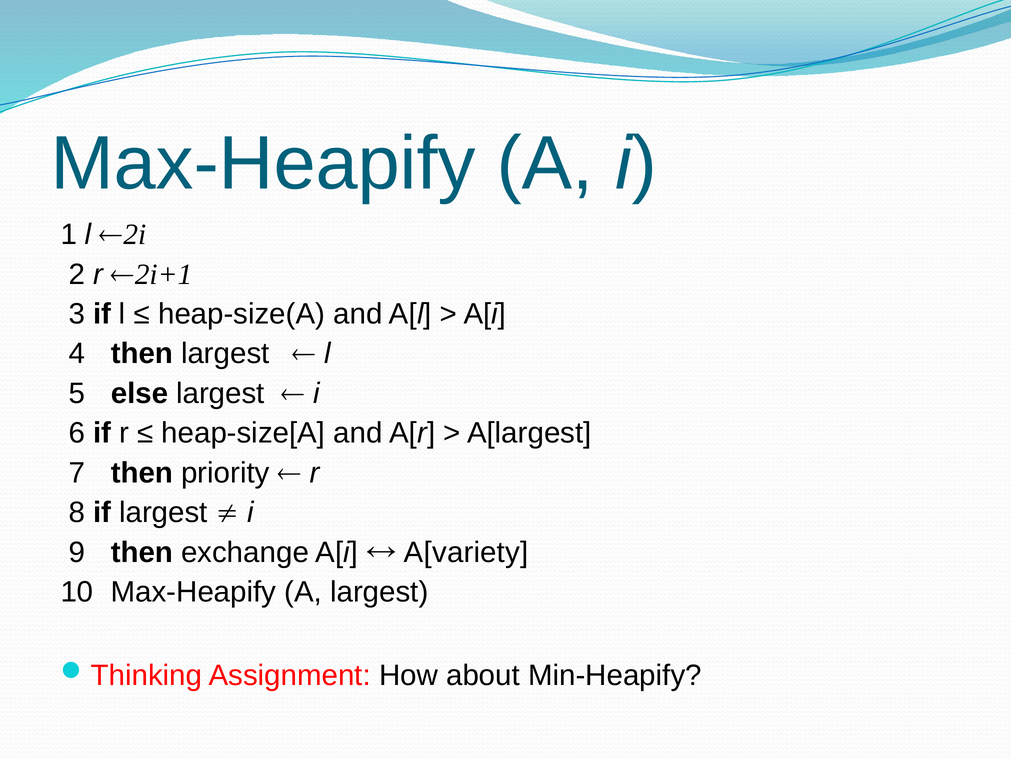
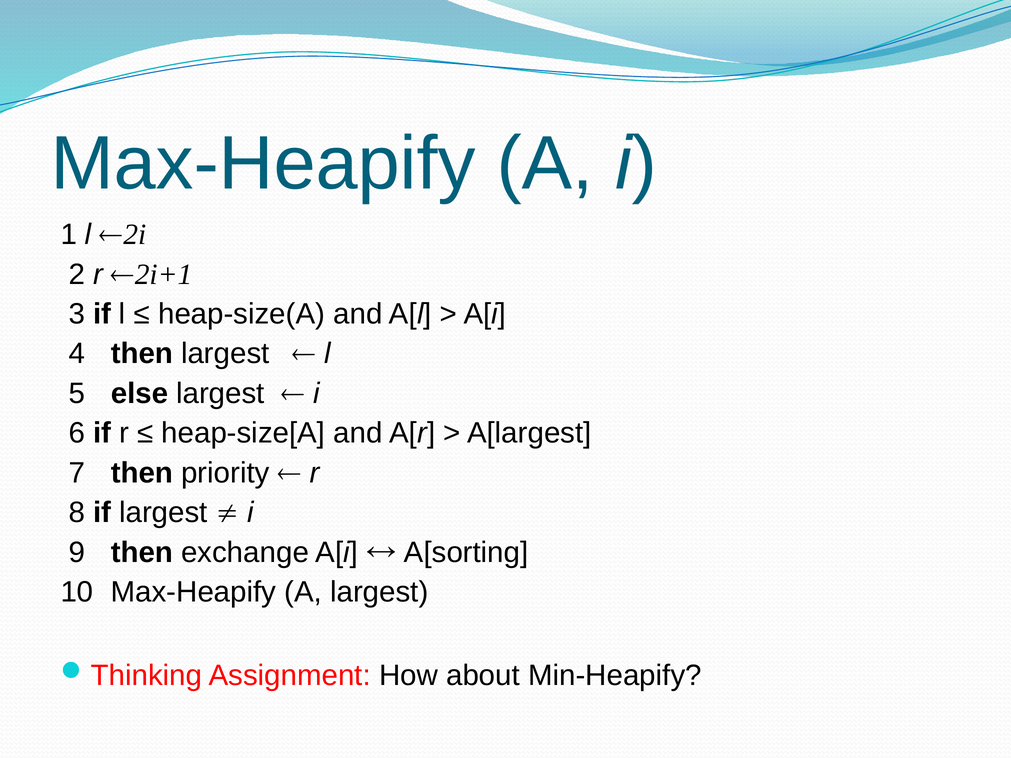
A[variety: A[variety -> A[sorting
